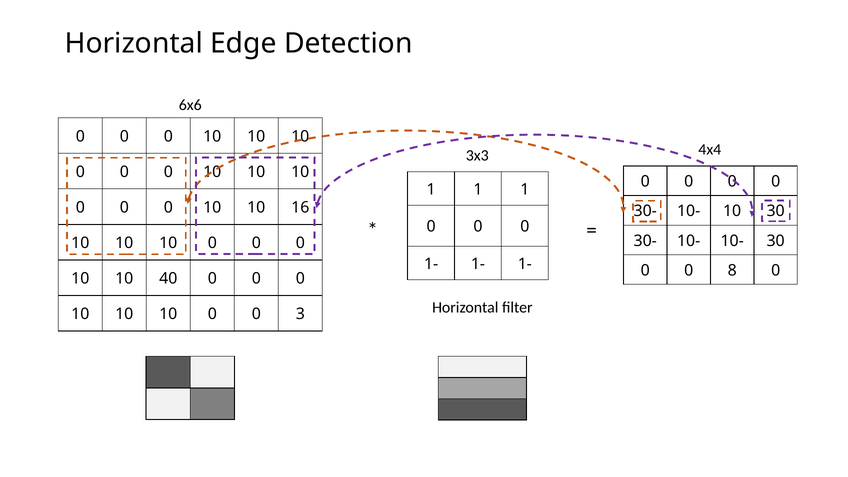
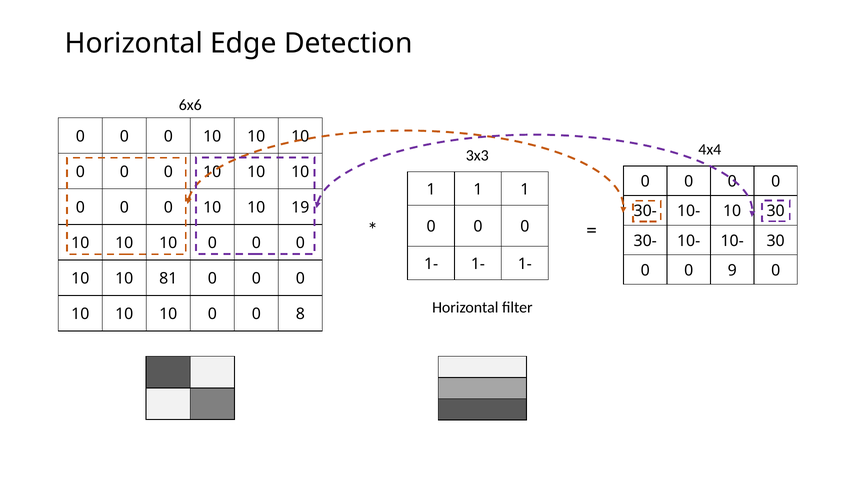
16: 16 -> 19
8: 8 -> 9
40: 40 -> 81
3: 3 -> 8
